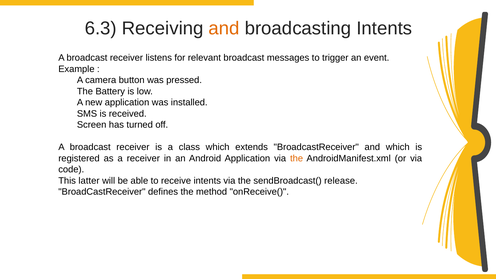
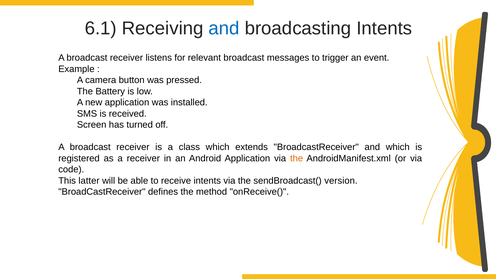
6.3: 6.3 -> 6.1
and at (224, 28) colour: orange -> blue
release: release -> version
